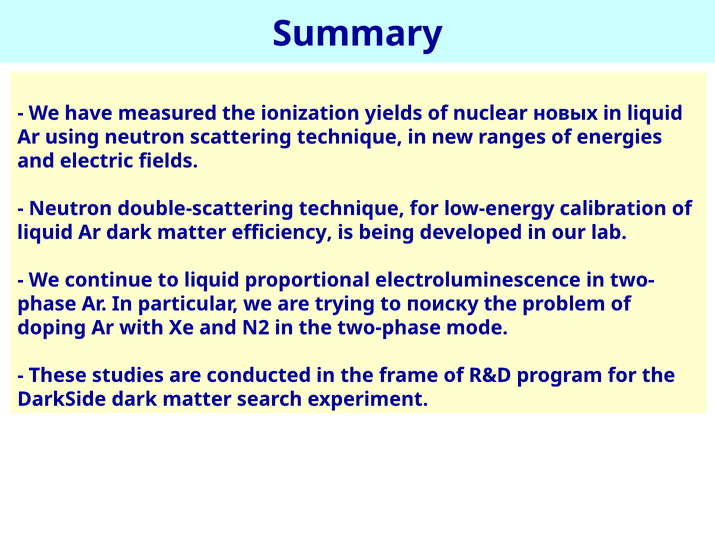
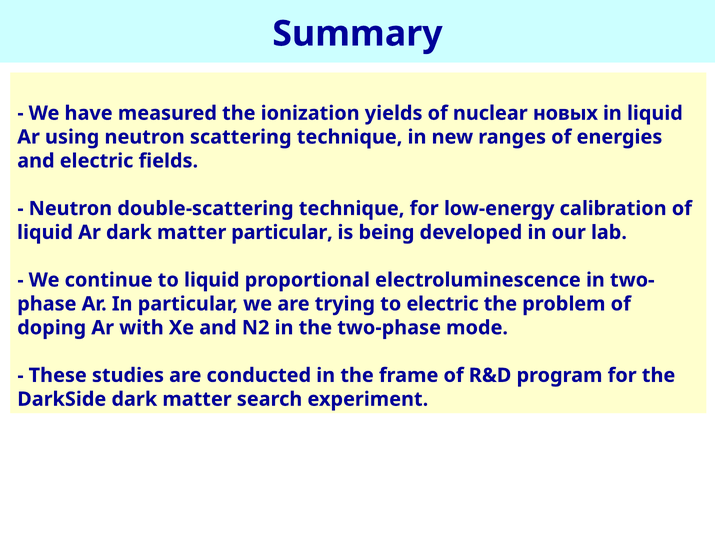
matter efficiency: efficiency -> particular
to поиску: поиску -> electric
